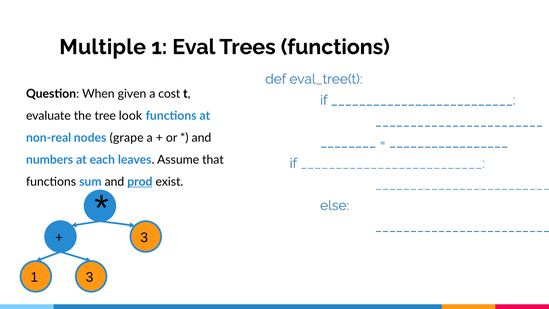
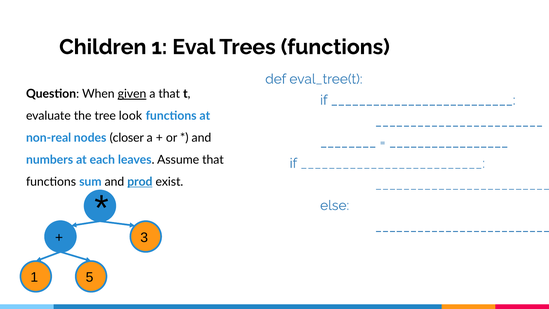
Multiple: Multiple -> Children
given underline: none -> present
a cost: cost -> that
grape: grape -> closer
1 3: 3 -> 5
